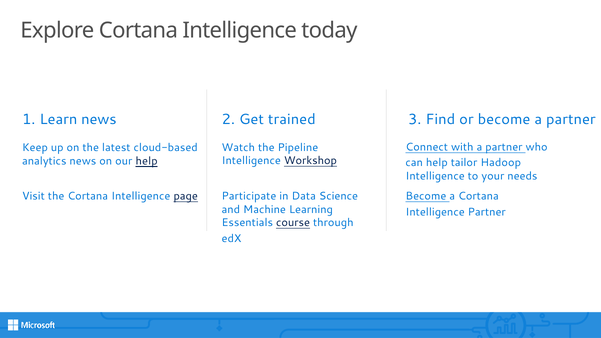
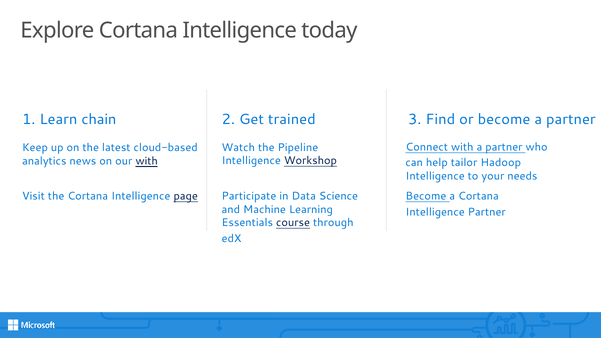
Learn news: news -> chain
our help: help -> with
